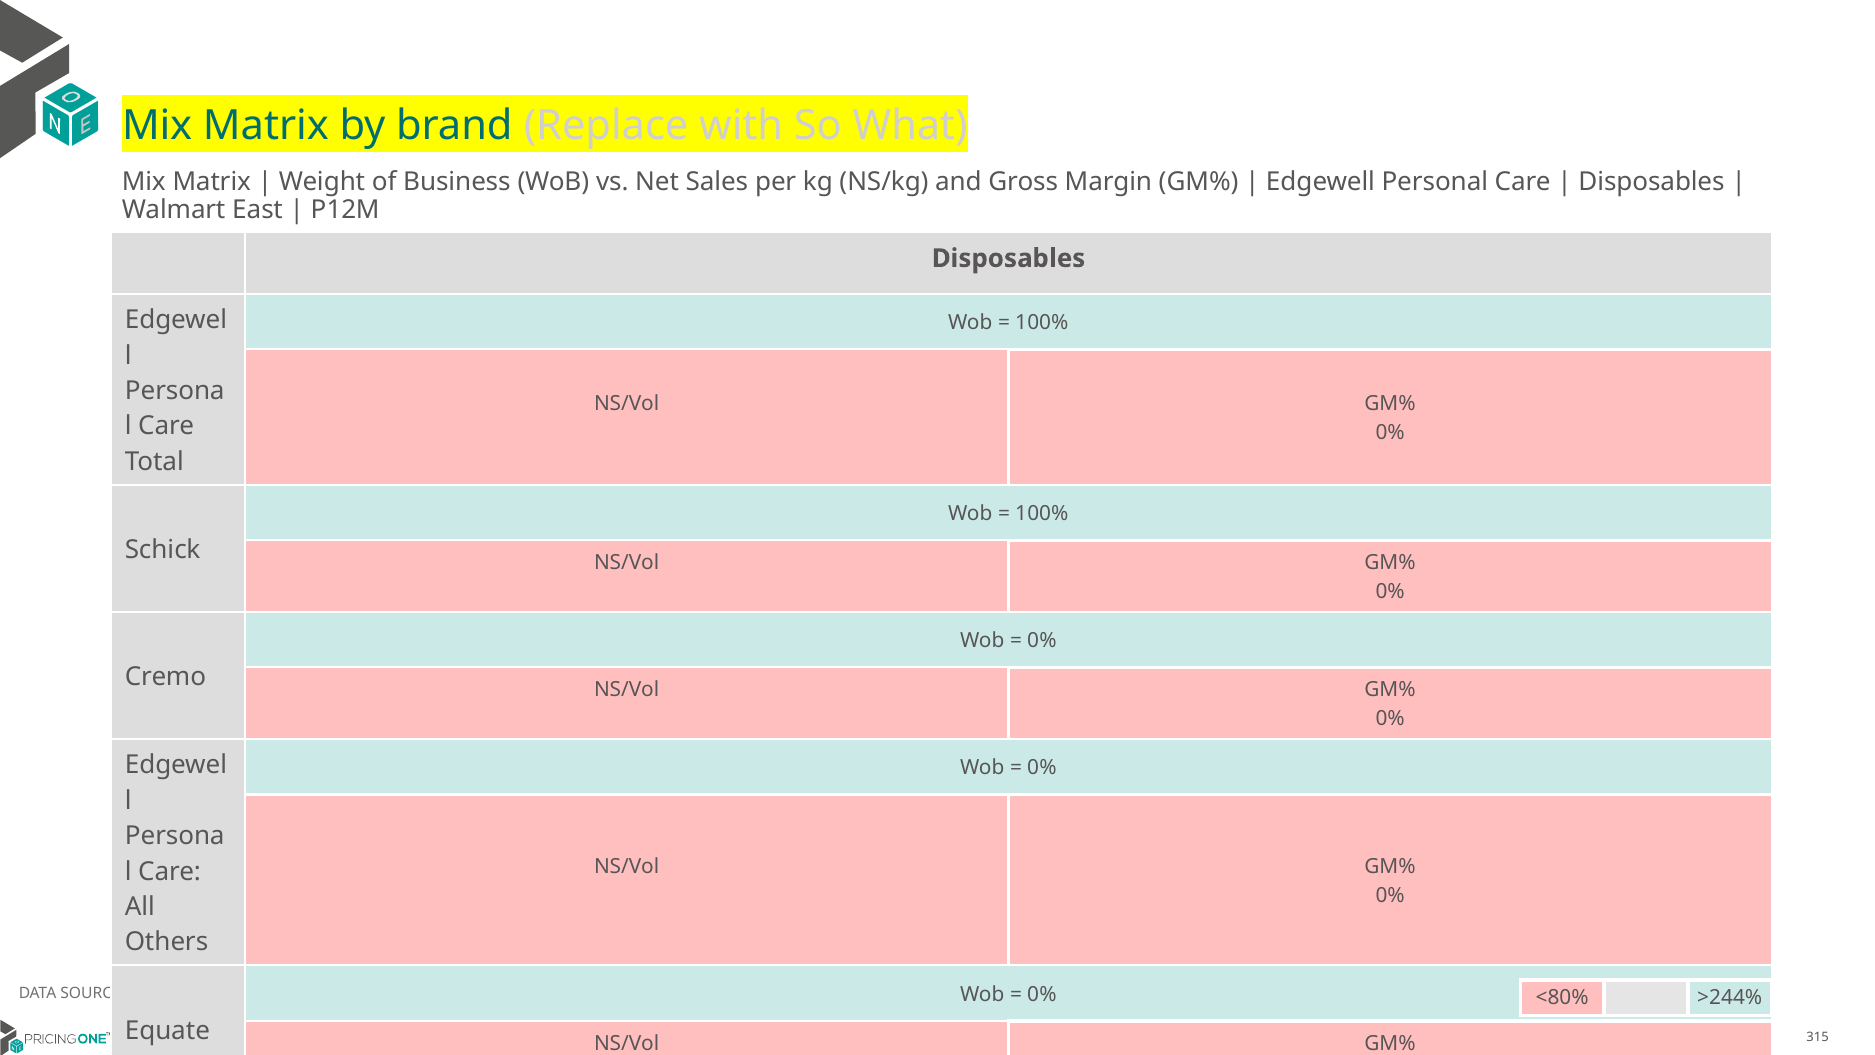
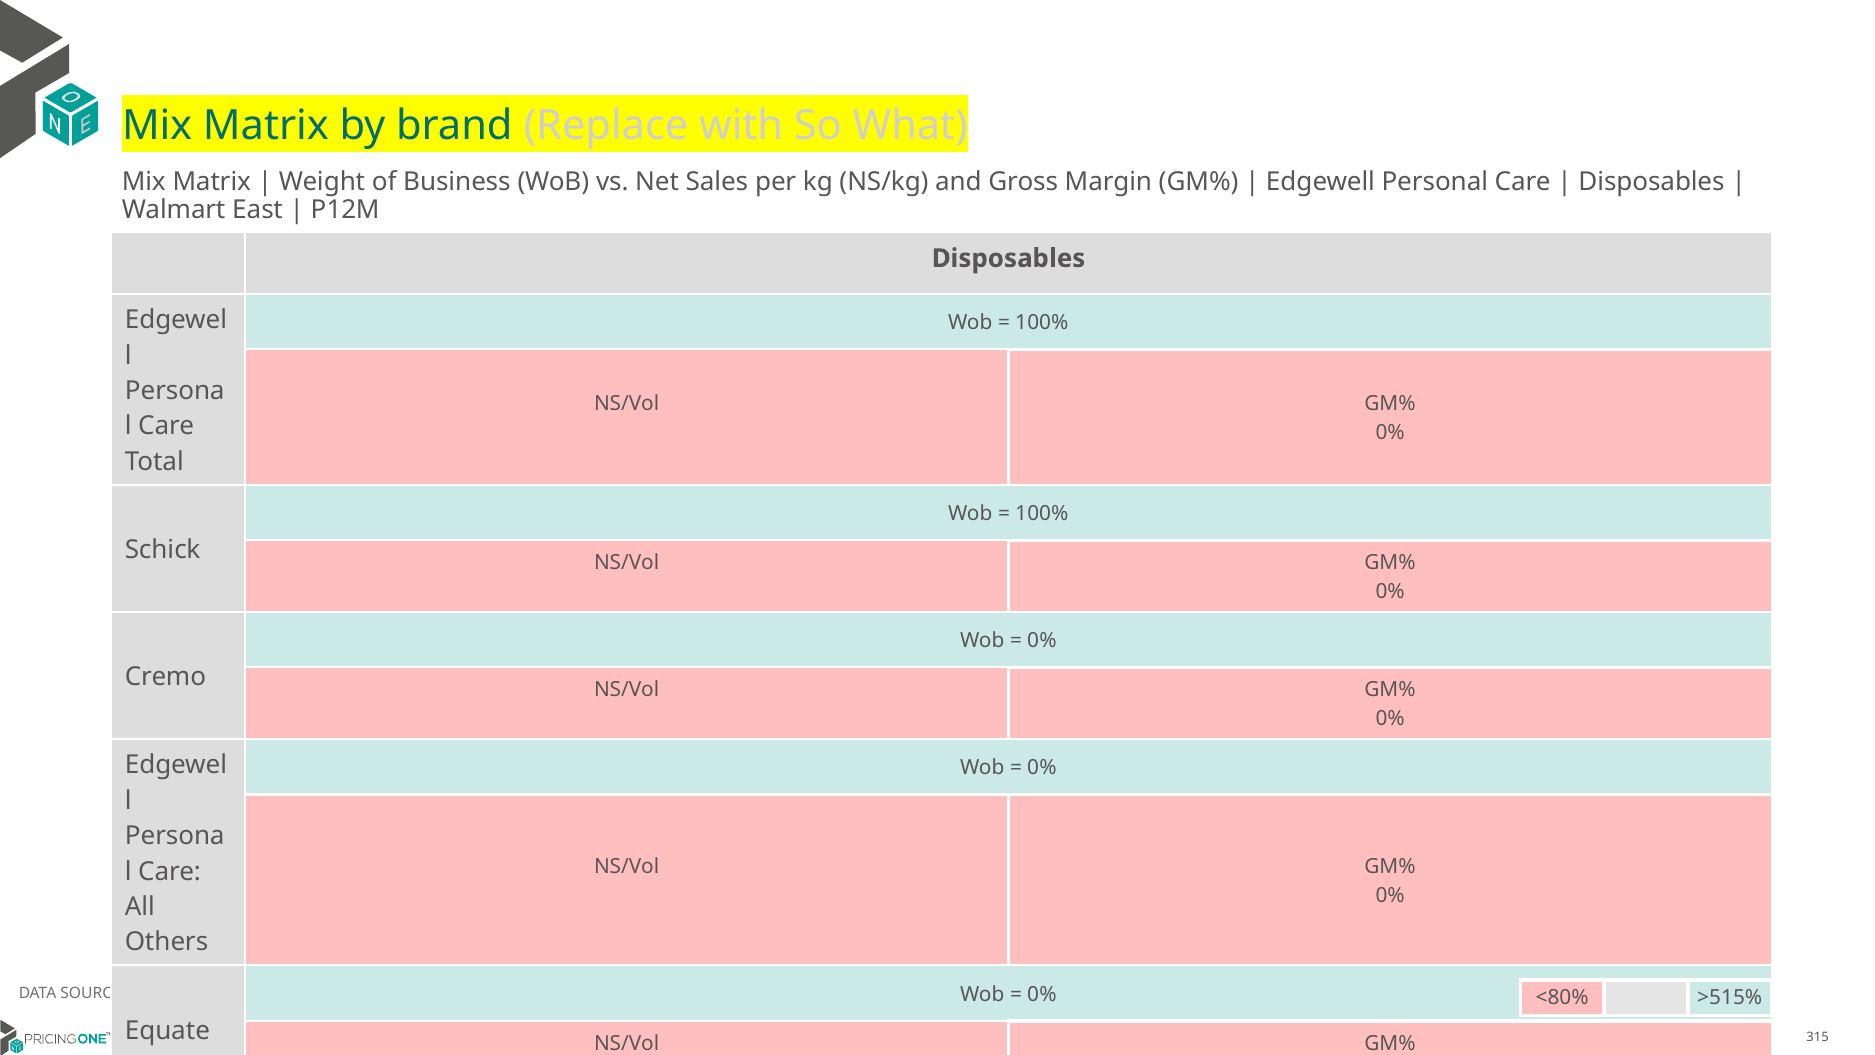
>244%: >244% -> >515%
